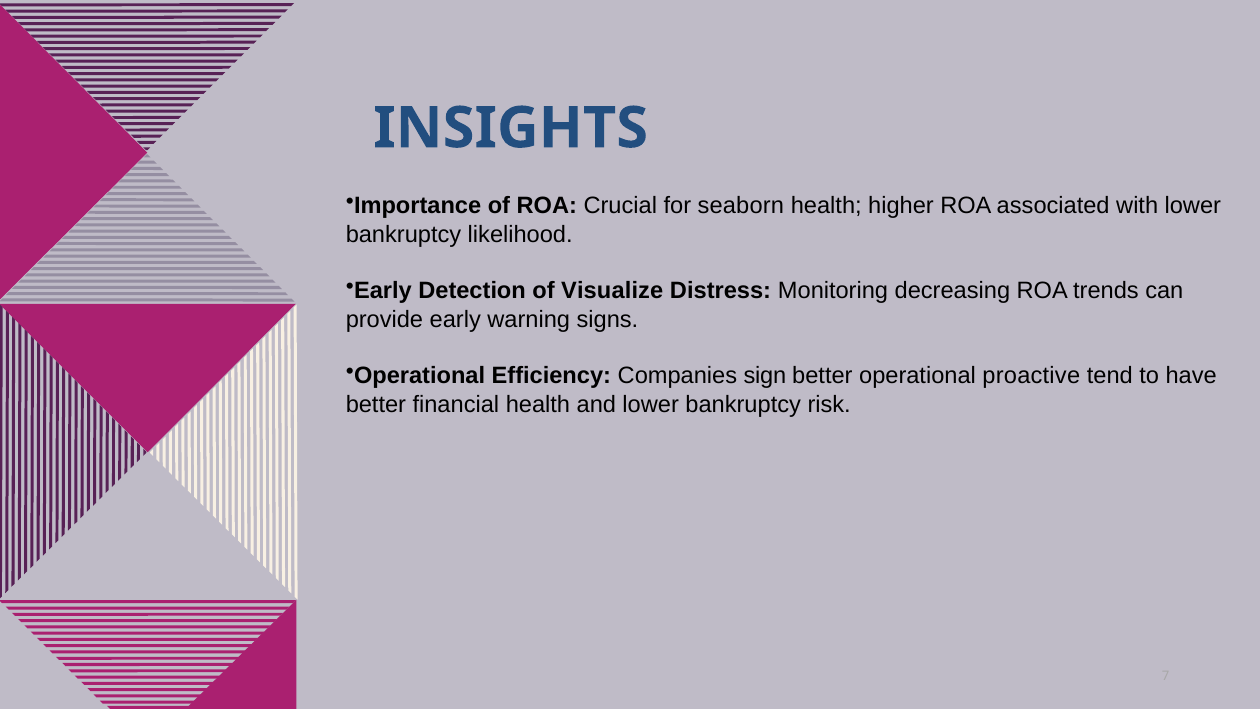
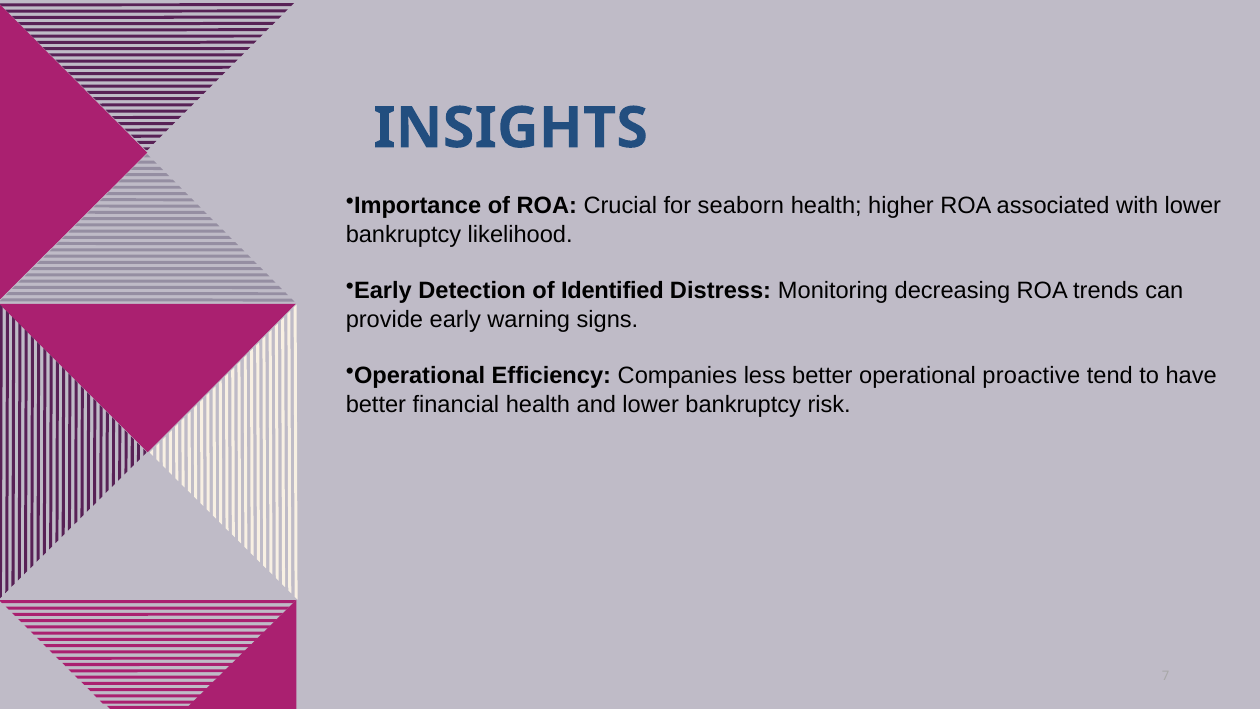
Visualize: Visualize -> Identified
sign: sign -> less
